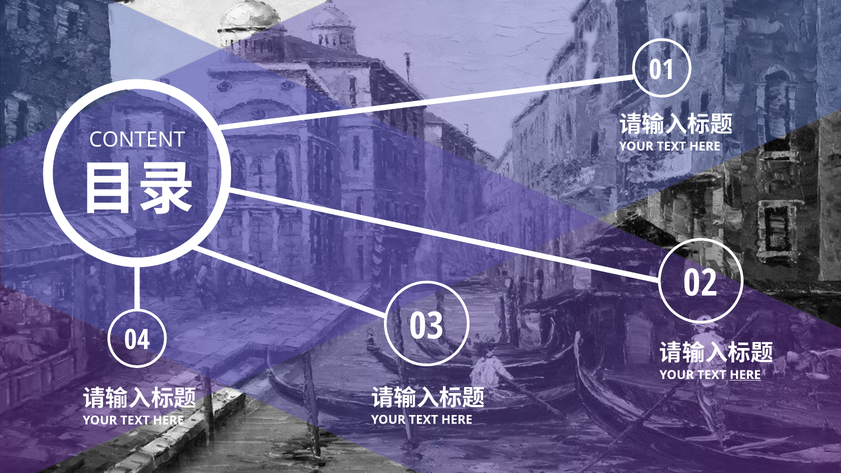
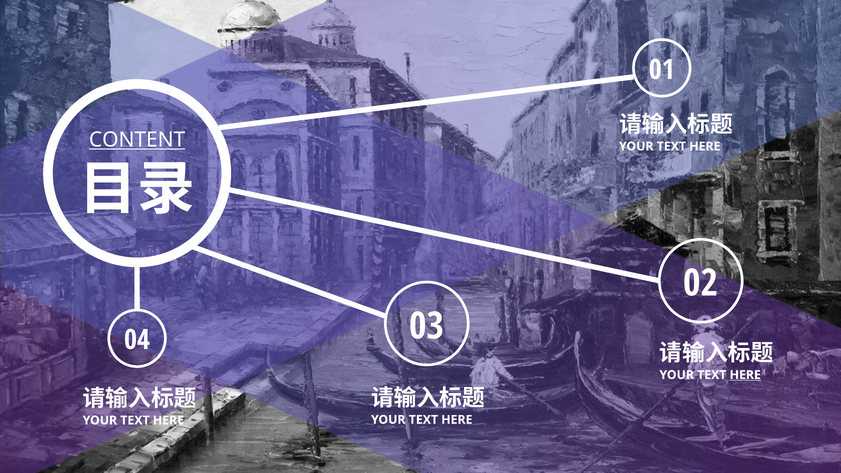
CONTENT underline: none -> present
